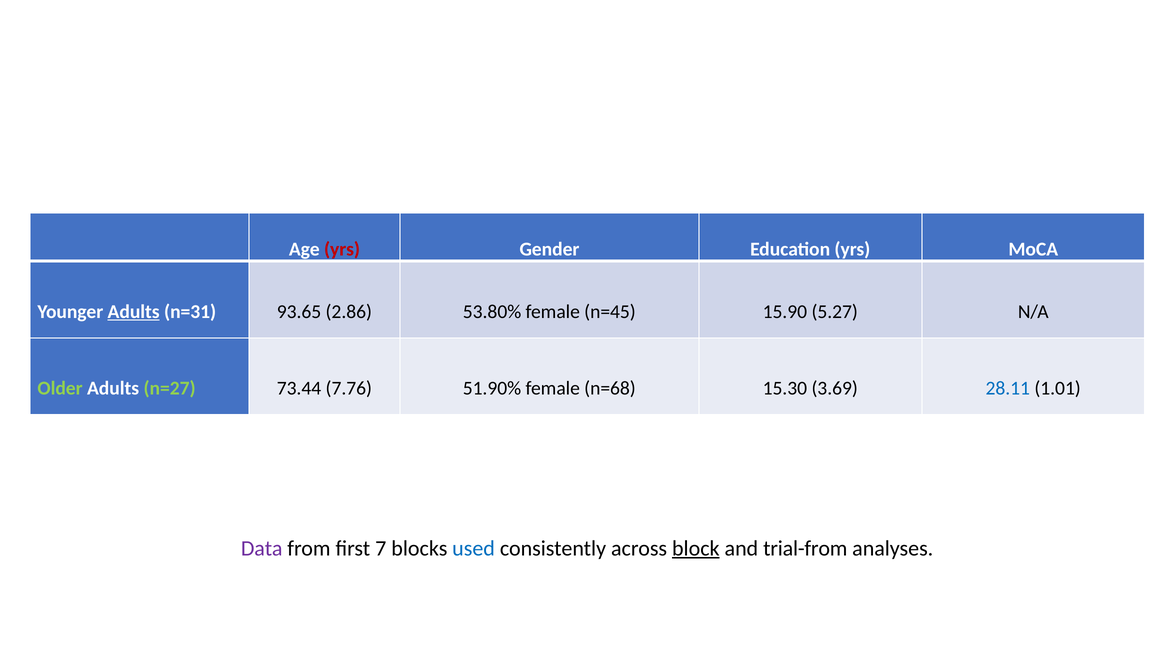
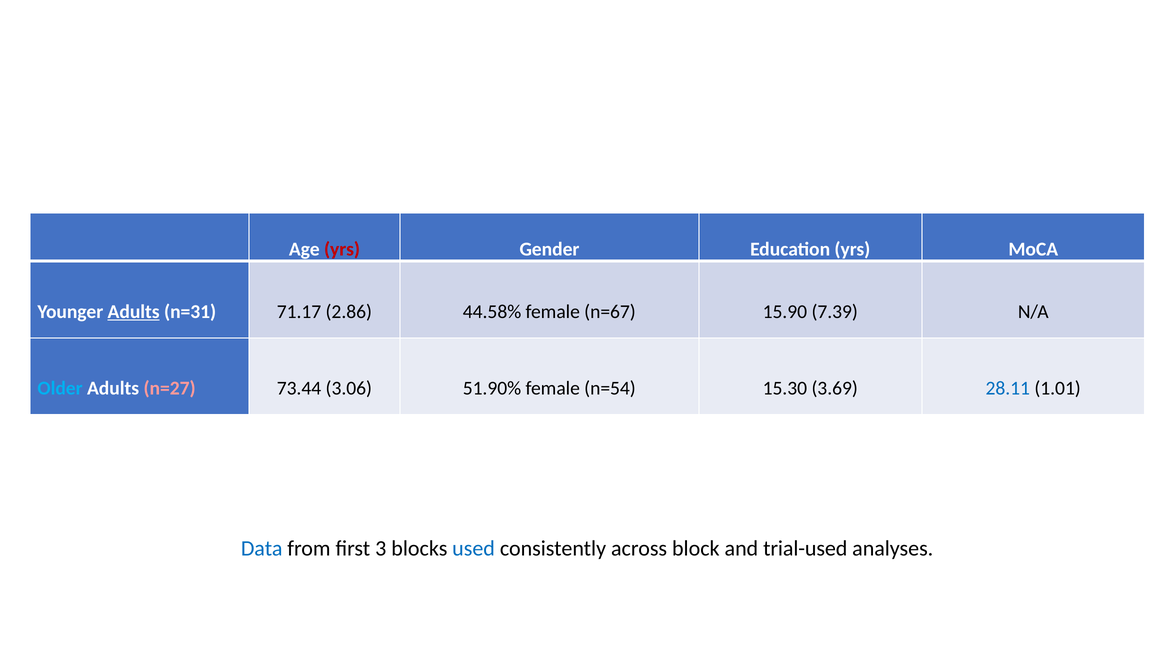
93.65: 93.65 -> 71.17
53.80%: 53.80% -> 44.58%
n=45: n=45 -> n=67
5.27: 5.27 -> 7.39
Older colour: light green -> light blue
n=27 colour: light green -> pink
7.76: 7.76 -> 3.06
n=68: n=68 -> n=54
Data colour: purple -> blue
7: 7 -> 3
block underline: present -> none
trial-from: trial-from -> trial-used
